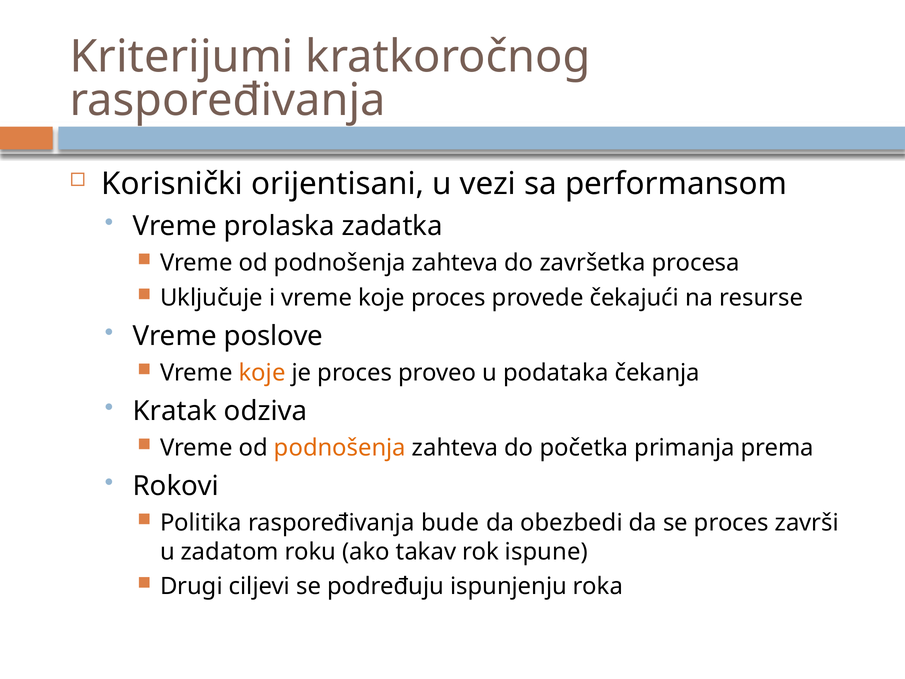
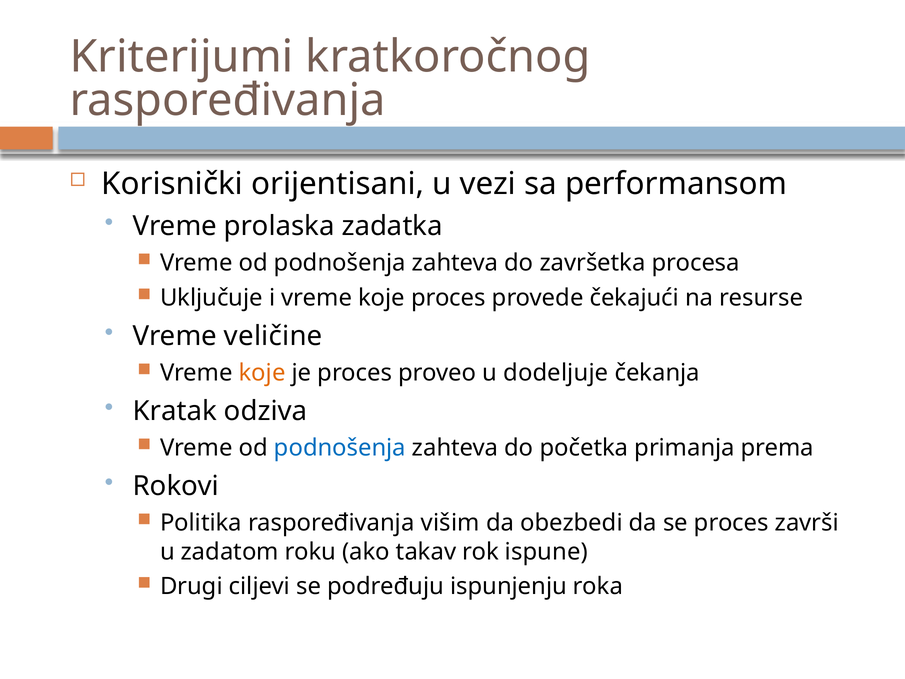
poslove: poslove -> veličine
podataka: podataka -> dodeljuje
podnošenja at (340, 448) colour: orange -> blue
bude: bude -> višim
